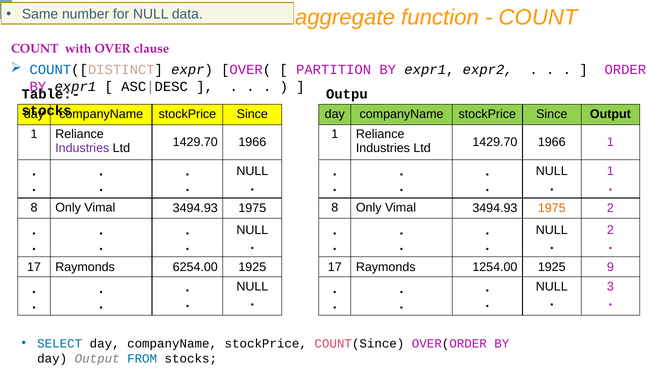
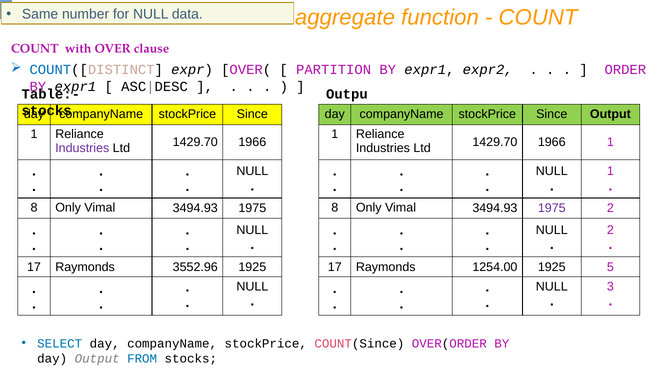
1975 at (552, 208) colour: orange -> purple
6254.00: 6254.00 -> 3552.96
9: 9 -> 5
